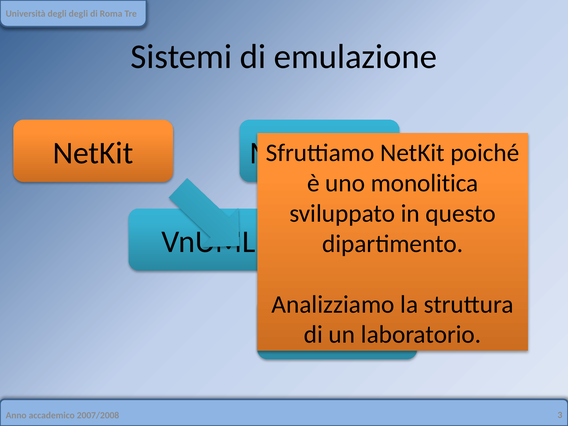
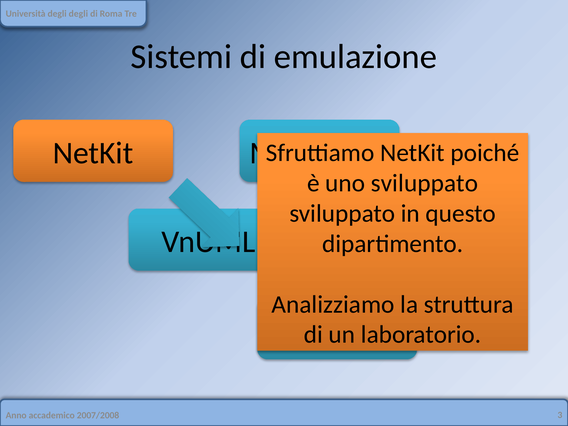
uno monolitica: monolitica -> sviluppato
